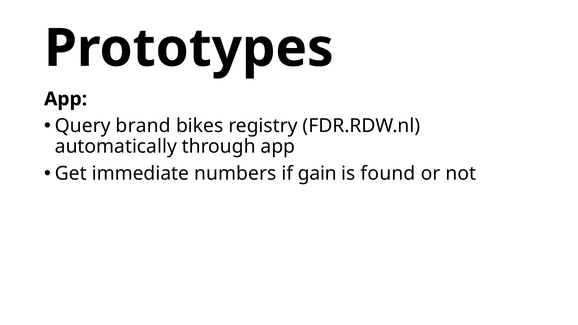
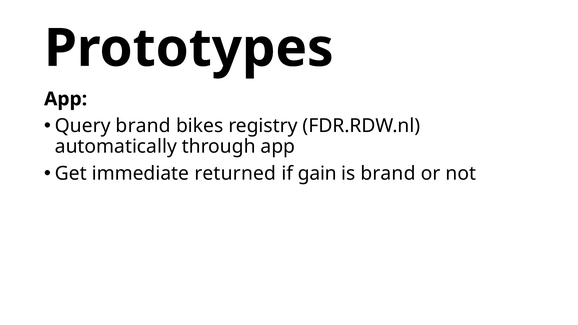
numbers: numbers -> returned
is found: found -> brand
